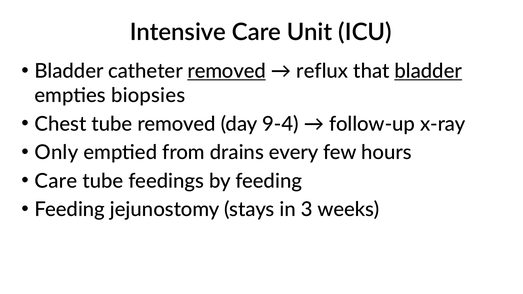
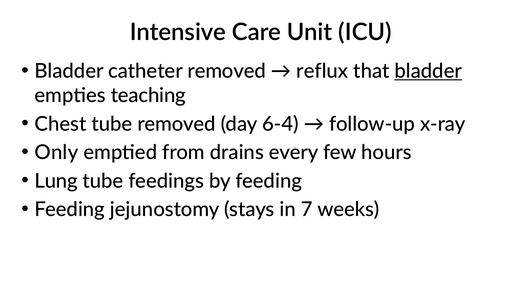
removed at (227, 71) underline: present -> none
biopsies: biopsies -> teaching
9-4: 9-4 -> 6-4
Care at (56, 181): Care -> Lung
3: 3 -> 7
